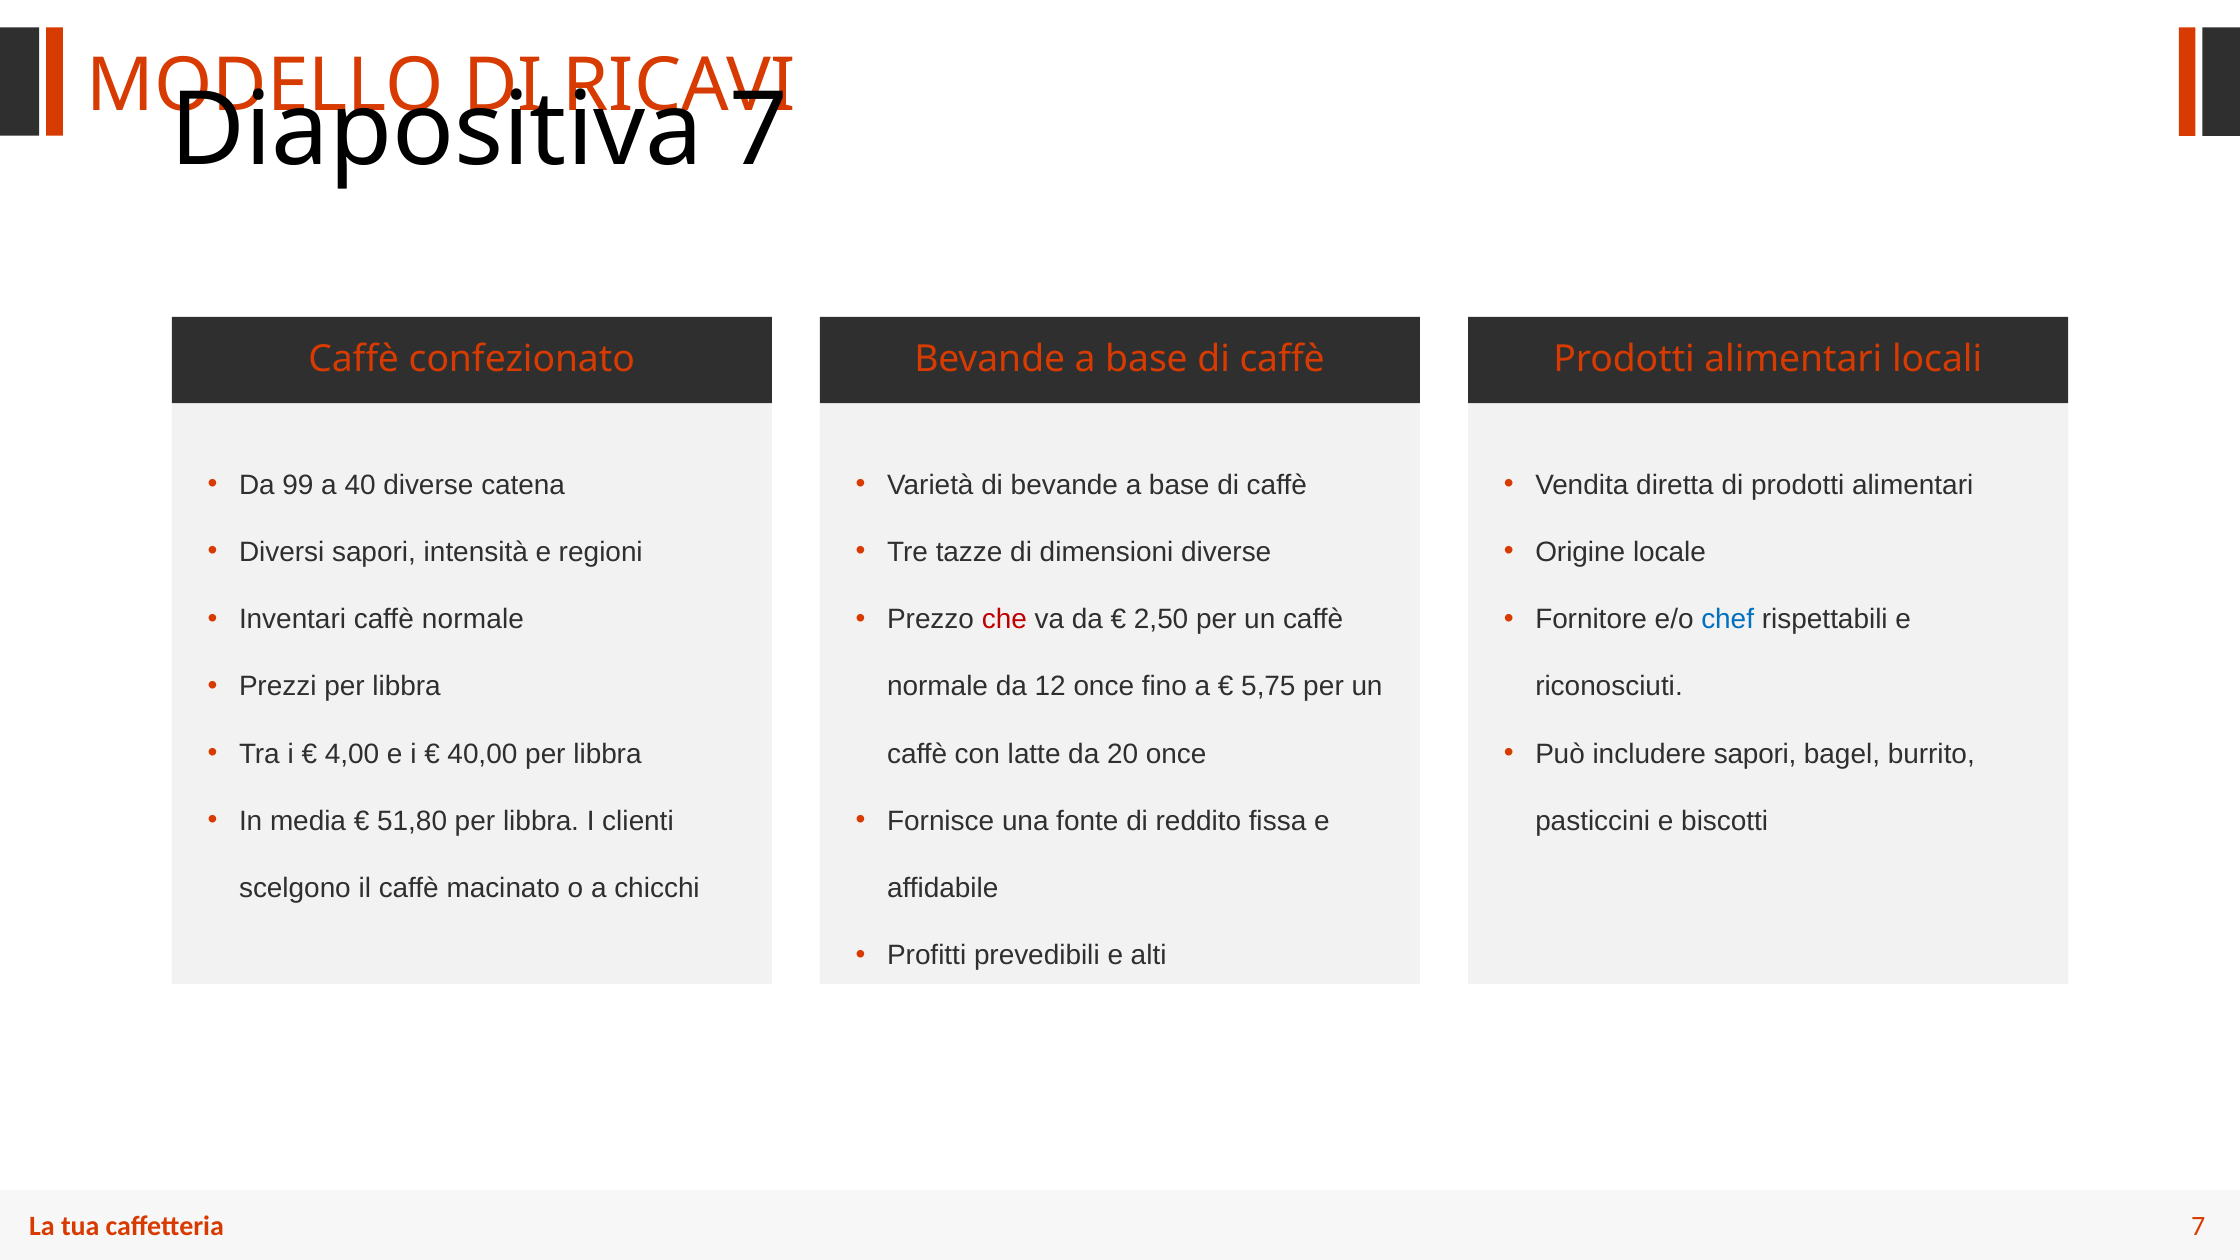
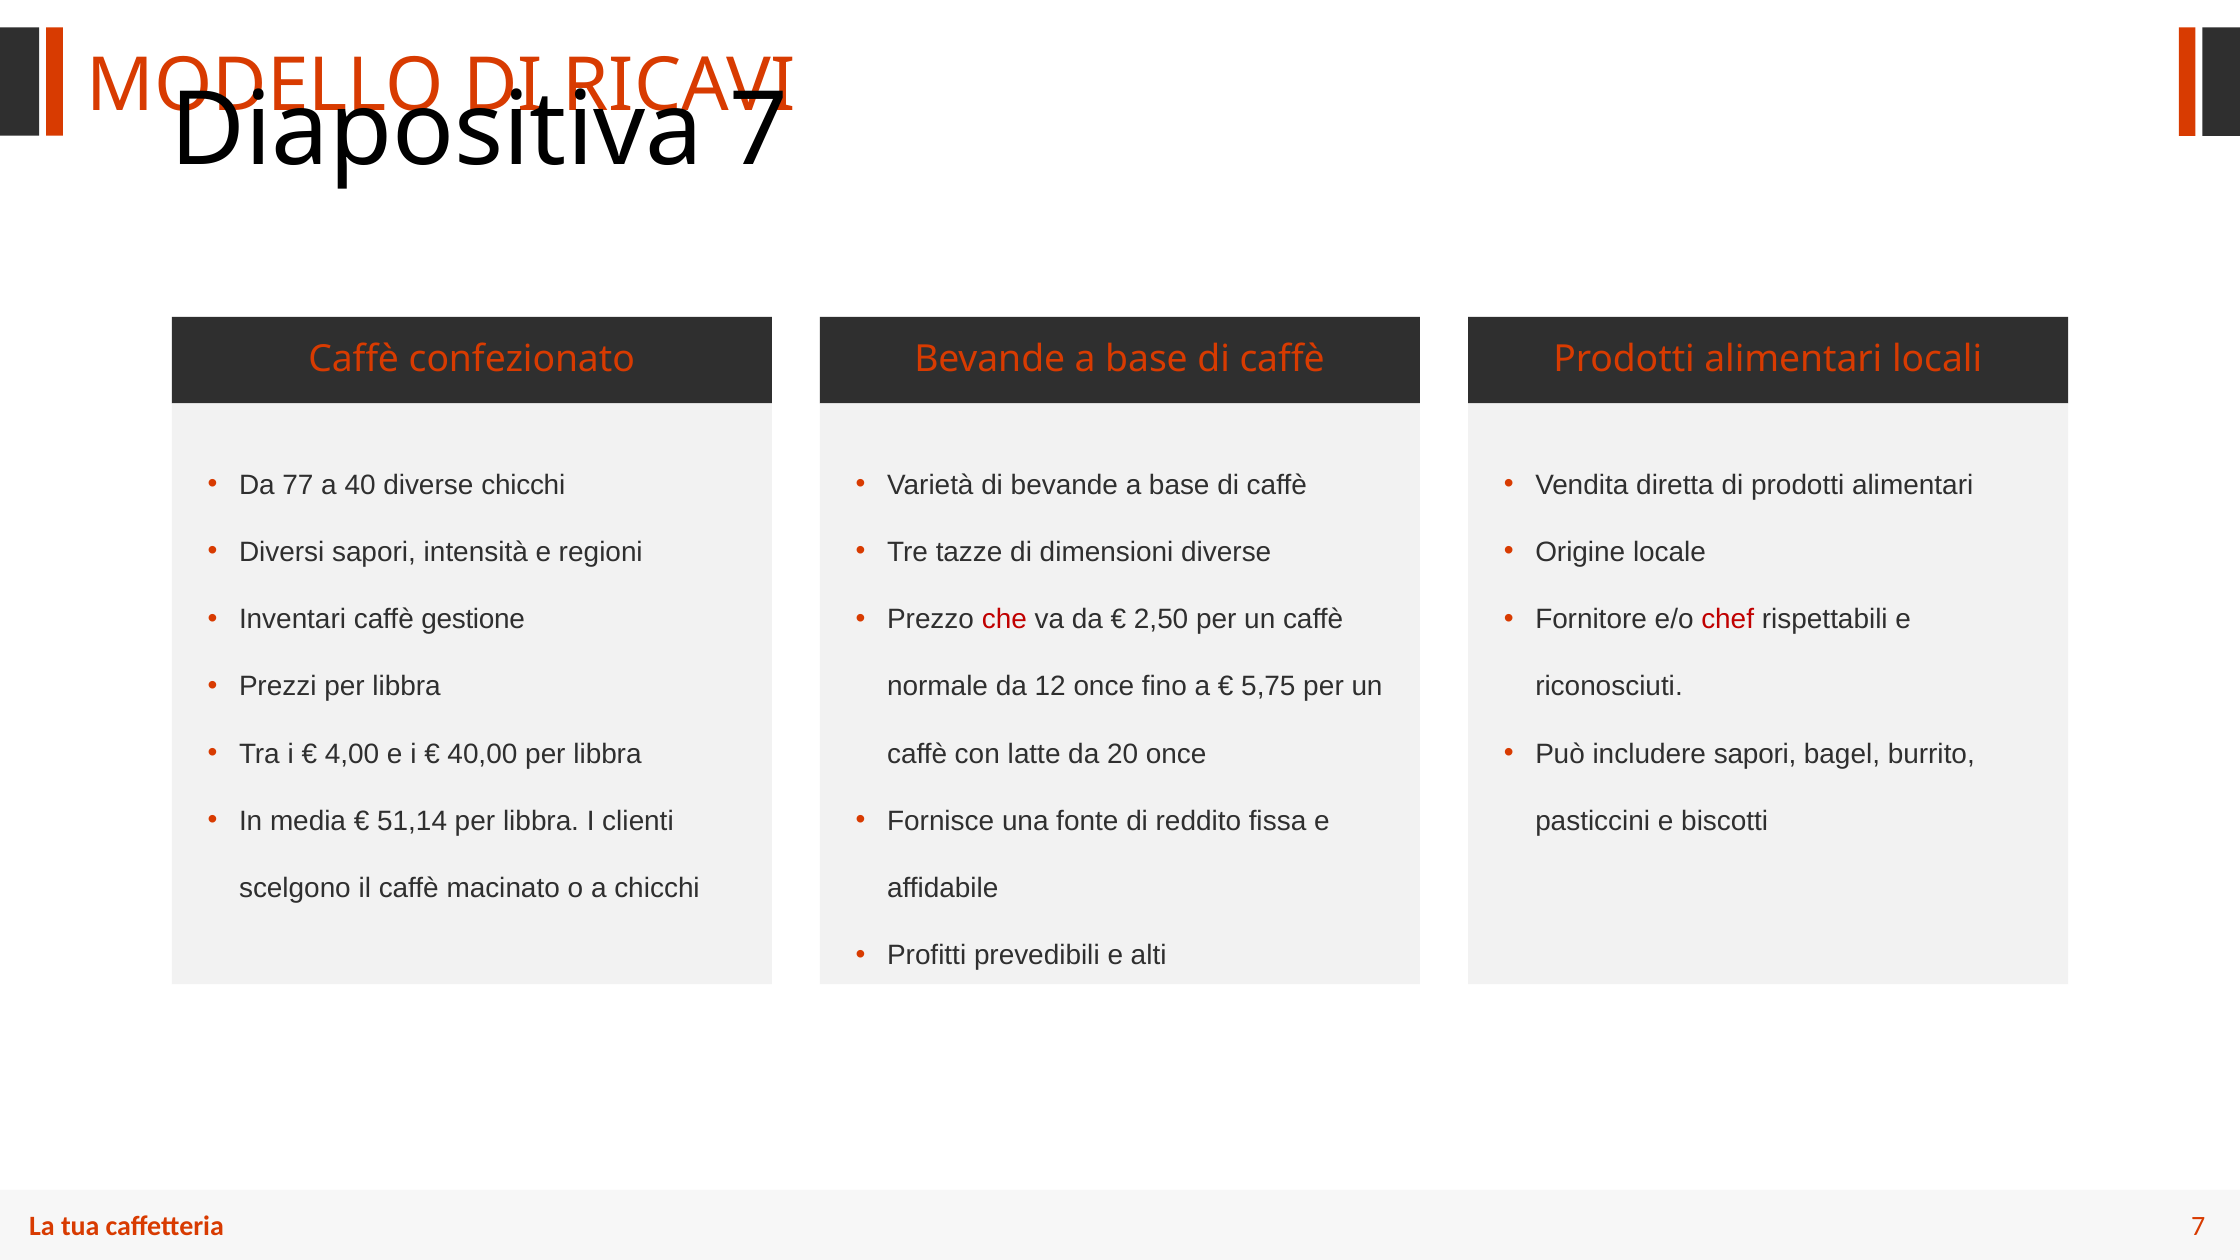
99: 99 -> 77
diverse catena: catena -> chicchi
Inventari caffè normale: normale -> gestione
chef colour: blue -> red
51,80: 51,80 -> 51,14
